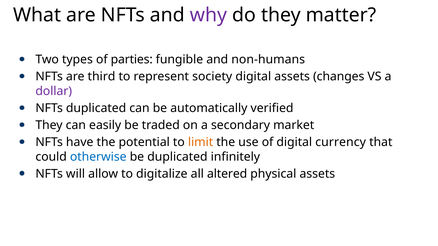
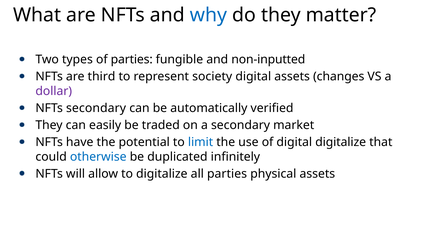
why colour: purple -> blue
non-humans: non-humans -> non-inputted
NFTs duplicated: duplicated -> secondary
limit colour: orange -> blue
digital currency: currency -> digitalize
all altered: altered -> parties
